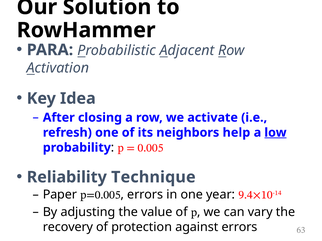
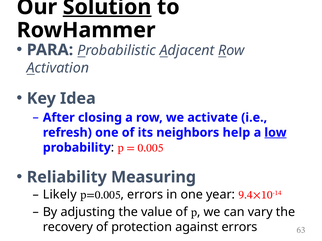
Solution underline: none -> present
Technique: Technique -> Measuring
Paper: Paper -> Likely
